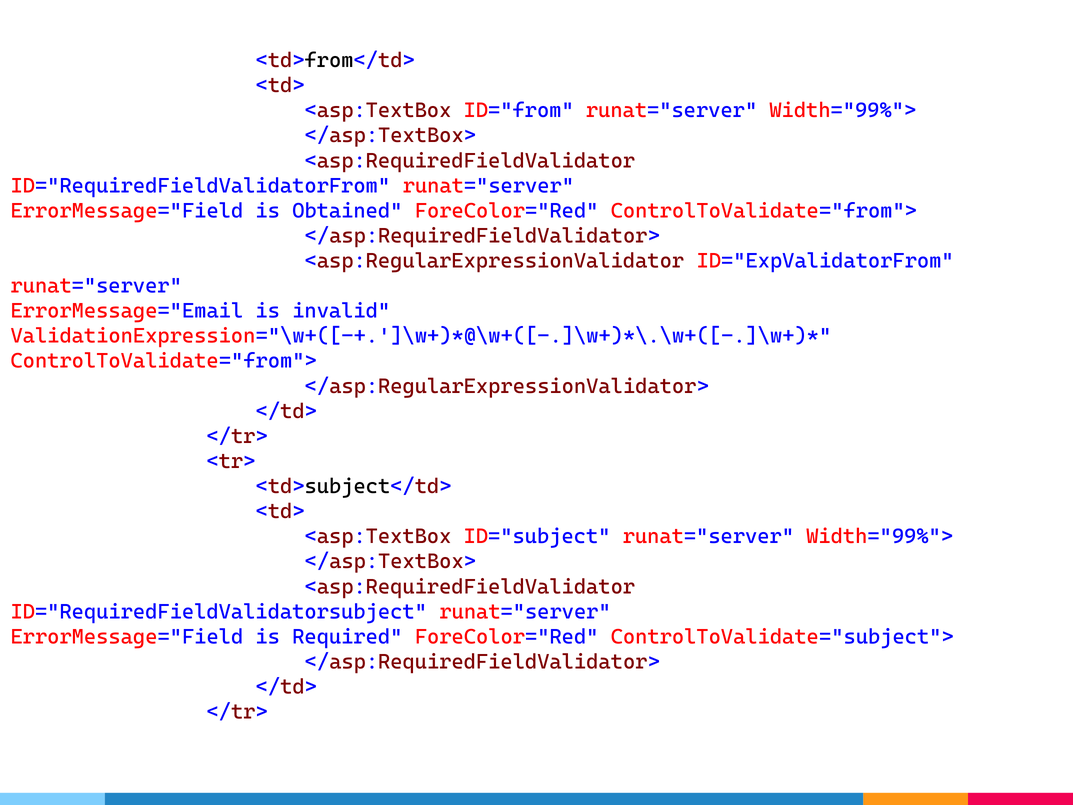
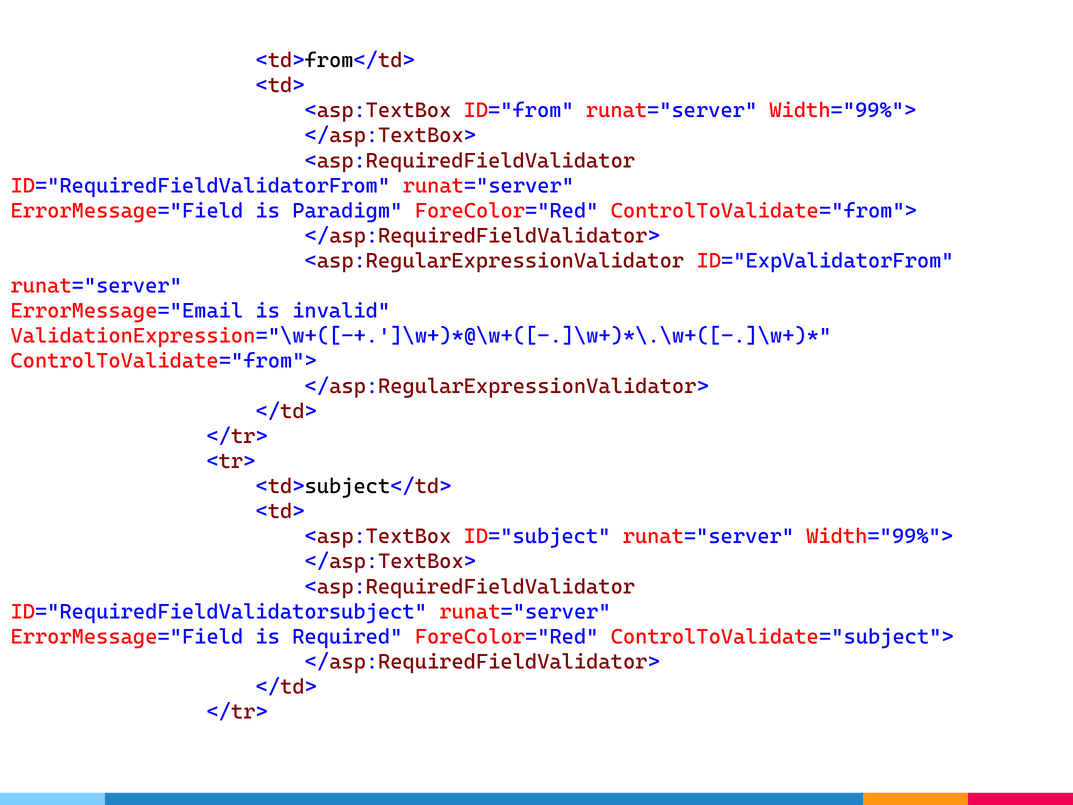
Obtained: Obtained -> Paradigm
